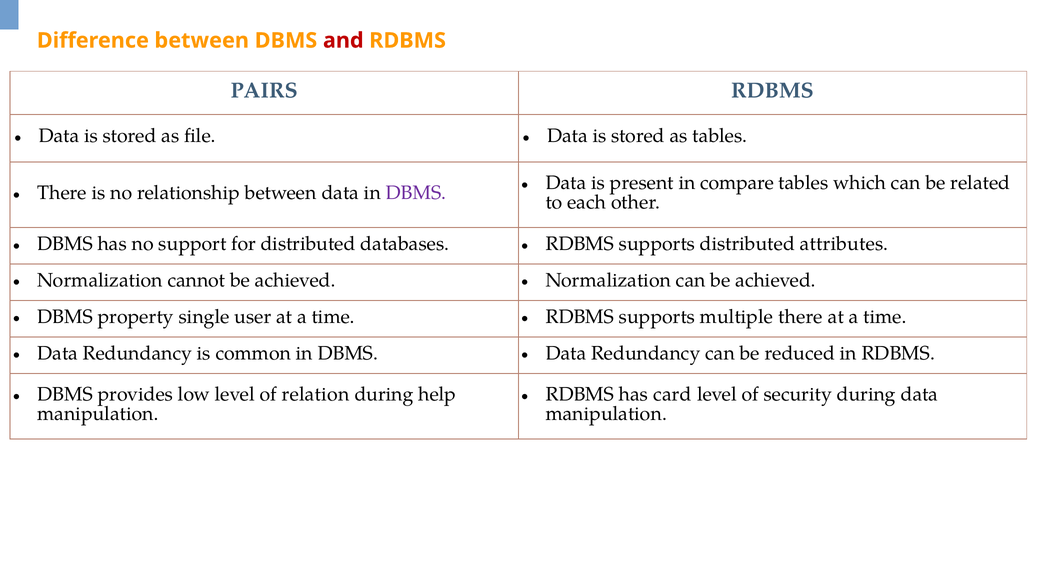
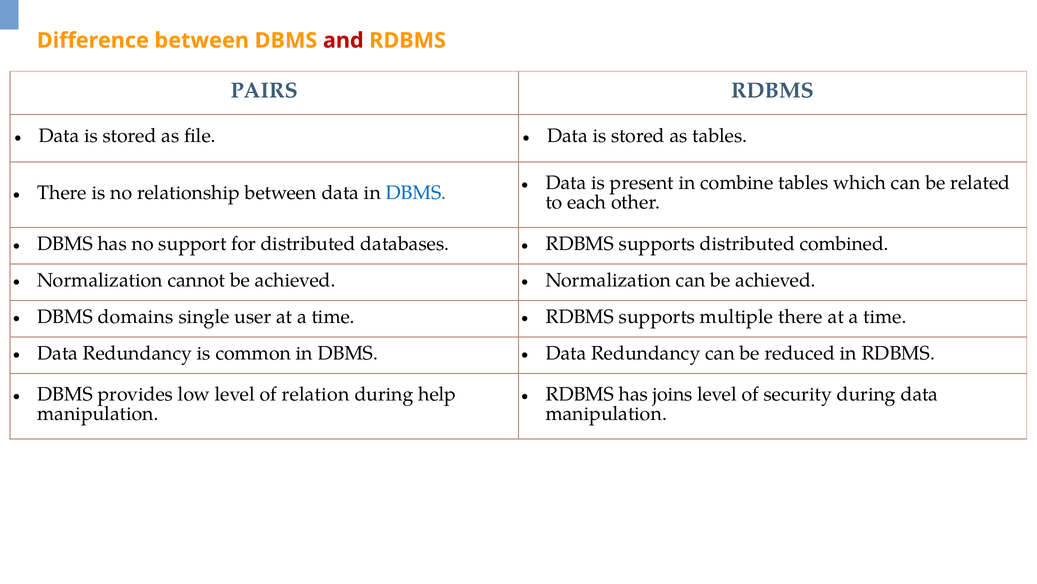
compare: compare -> combine
DBMS at (416, 192) colour: purple -> blue
attributes: attributes -> combined
property: property -> domains
card: card -> joins
